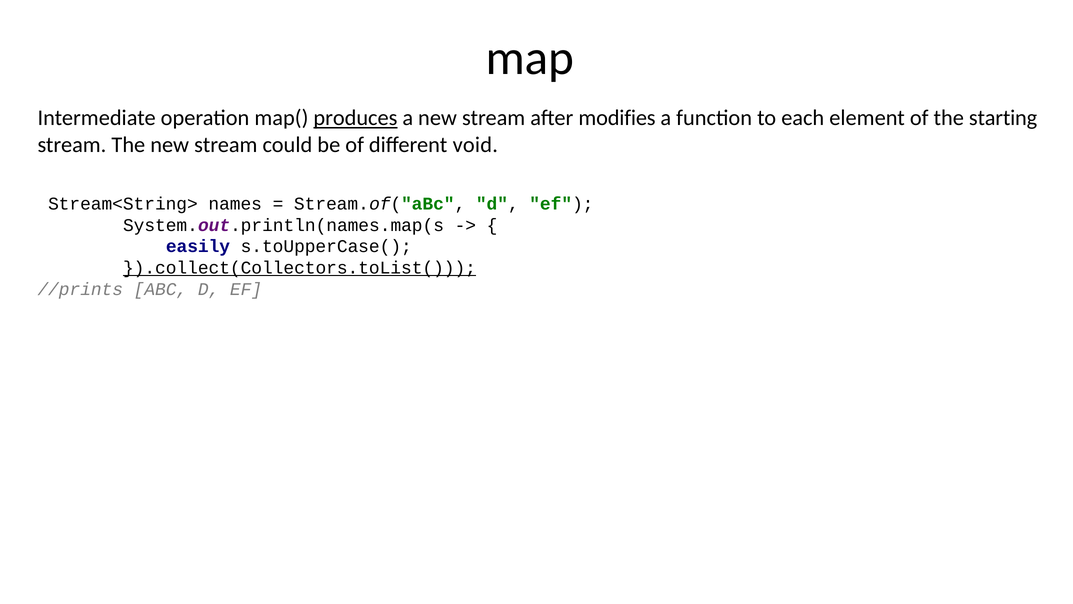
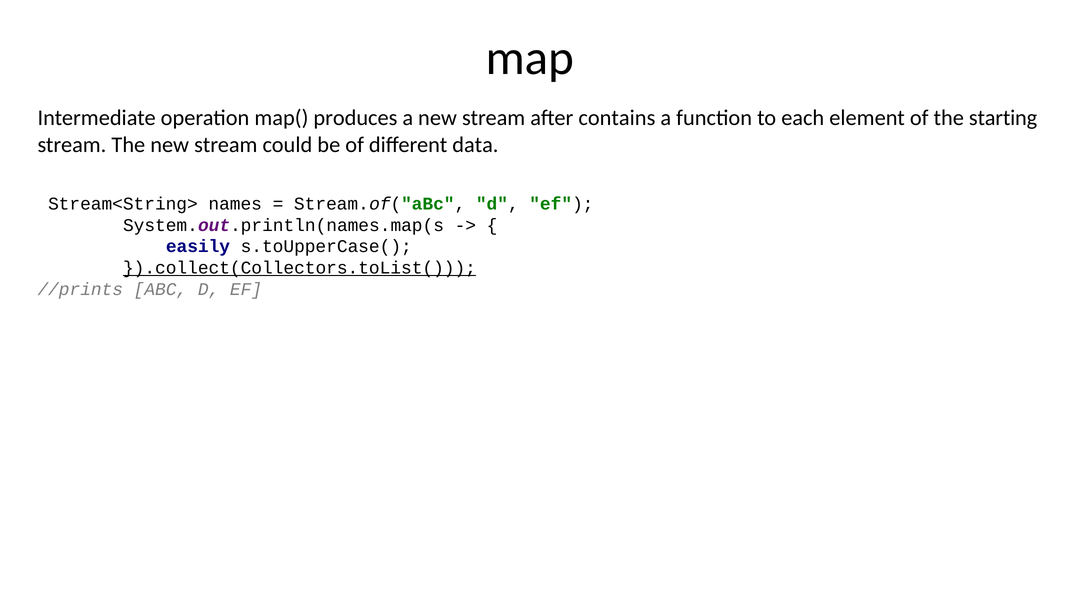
produces underline: present -> none
modifies: modifies -> contains
void: void -> data
